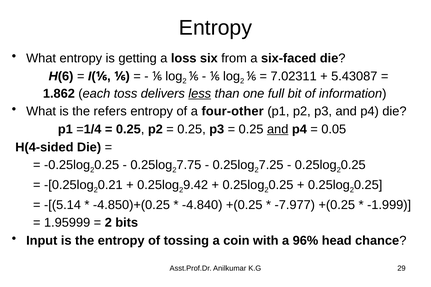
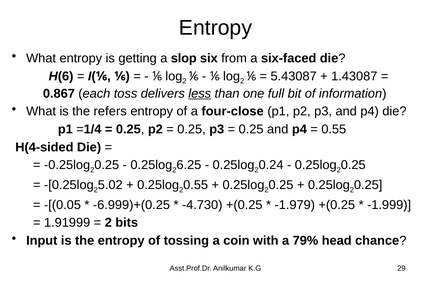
loss: loss -> slop
7.02311: 7.02311 -> 5.43087
5.43087: 5.43087 -> 1.43087
1.862: 1.862 -> 0.867
four-other: four-other -> four-close
and at (278, 129) underline: present -> none
0.05 at (334, 129): 0.05 -> 0.55
7.75: 7.75 -> 6.25
7.25: 7.25 -> 0.24
0.21: 0.21 -> 5.02
2 9.42: 9.42 -> 0.55
-[(5.14: -[(5.14 -> -[(0.05
-4.850)+(0.25: -4.850)+(0.25 -> -6.999)+(0.25
-4.840: -4.840 -> -4.730
-7.977: -7.977 -> -1.979
1.95999: 1.95999 -> 1.91999
96%: 96% -> 79%
